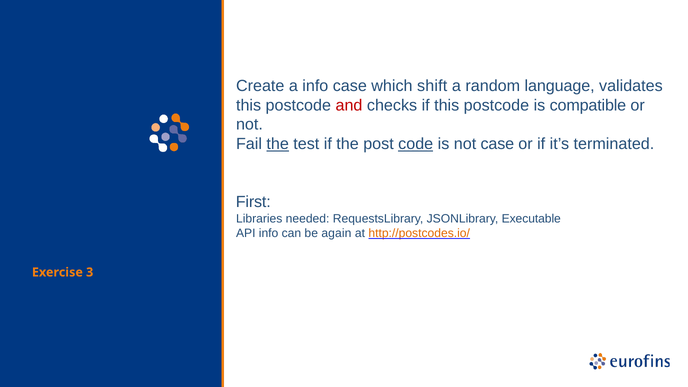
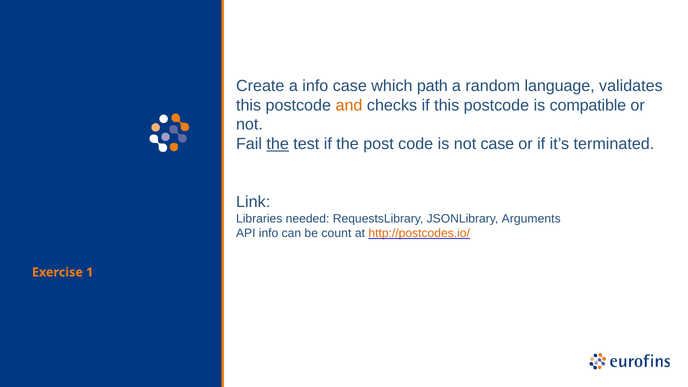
shift: shift -> path
and colour: red -> orange
code underline: present -> none
First: First -> Link
Executable: Executable -> Arguments
again: again -> count
3: 3 -> 1
